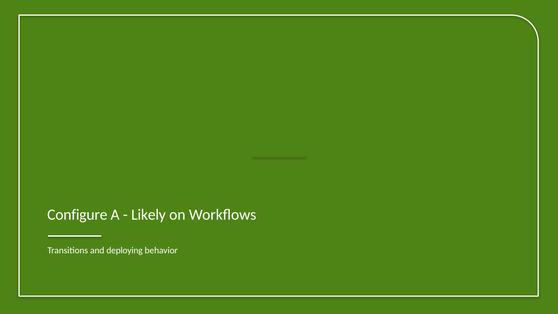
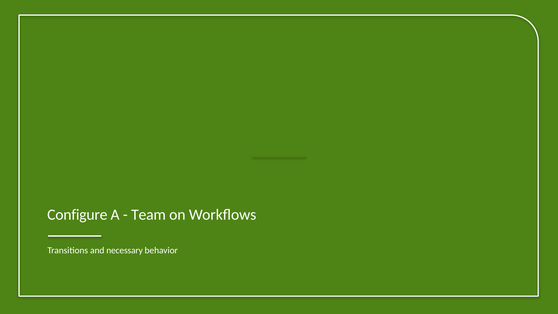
Likely: Likely -> Team
deploying: deploying -> necessary
